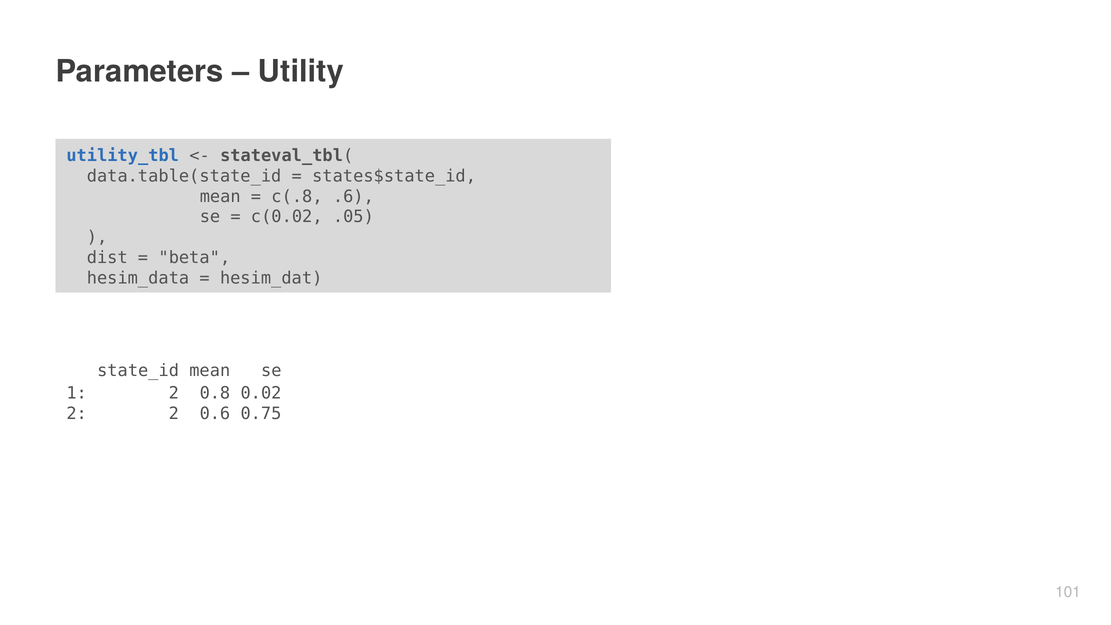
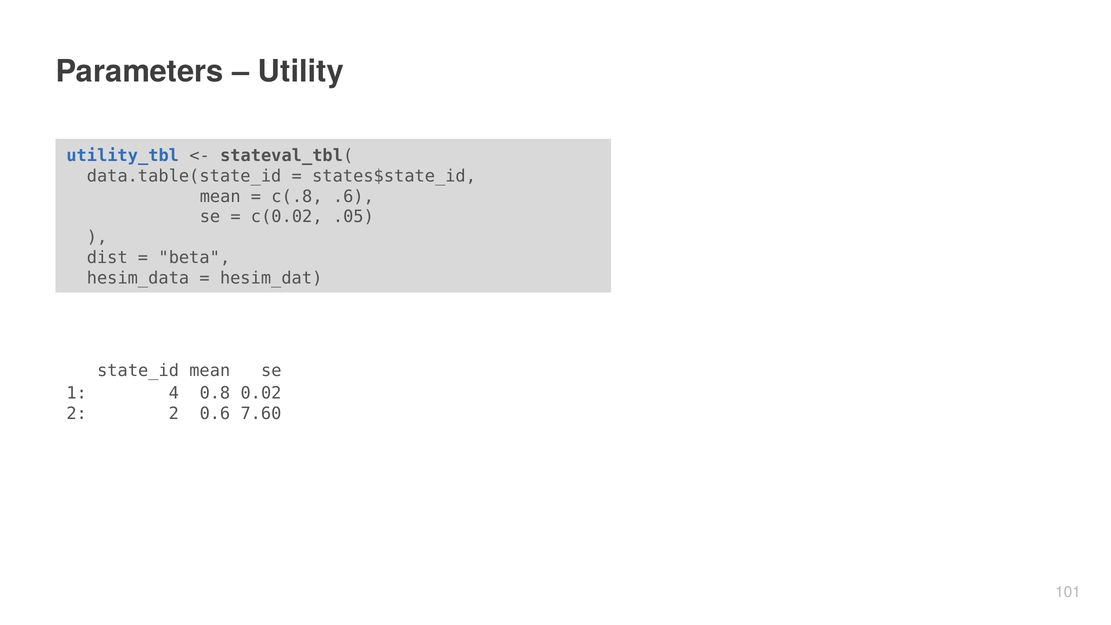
1 2: 2 -> 4
0.75: 0.75 -> 7.60
